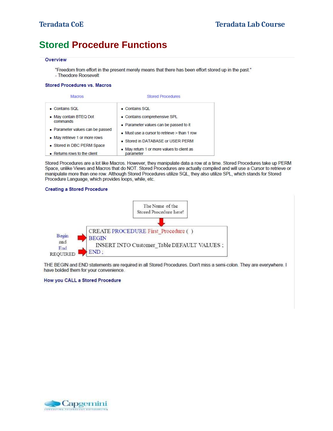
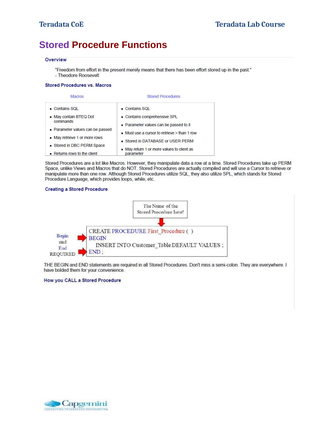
Stored colour: green -> purple
